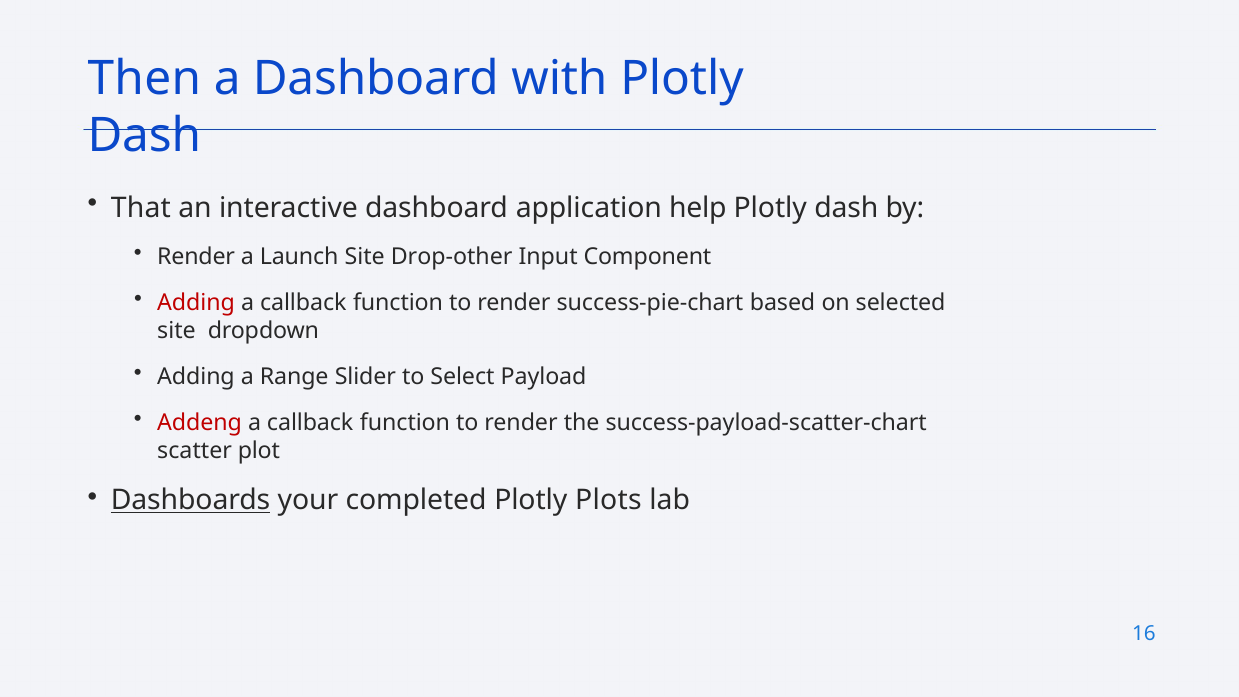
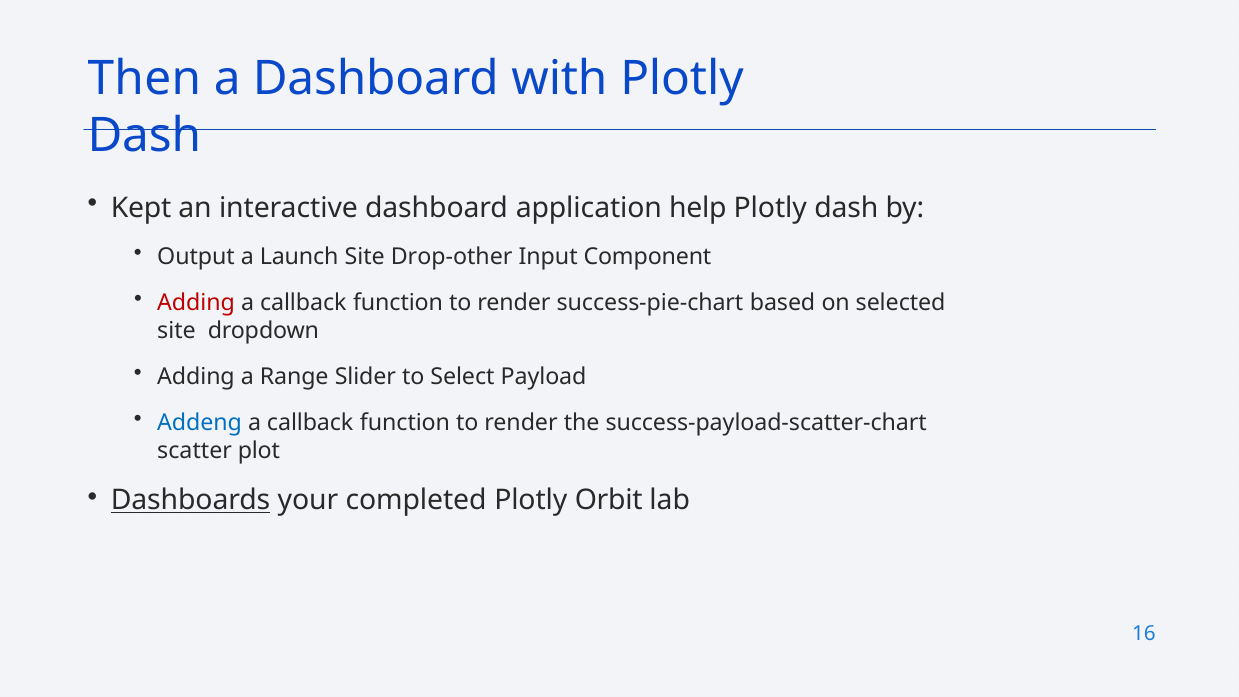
That: That -> Kept
Render at (196, 257): Render -> Output
Addeng colour: red -> blue
Plots: Plots -> Orbit
